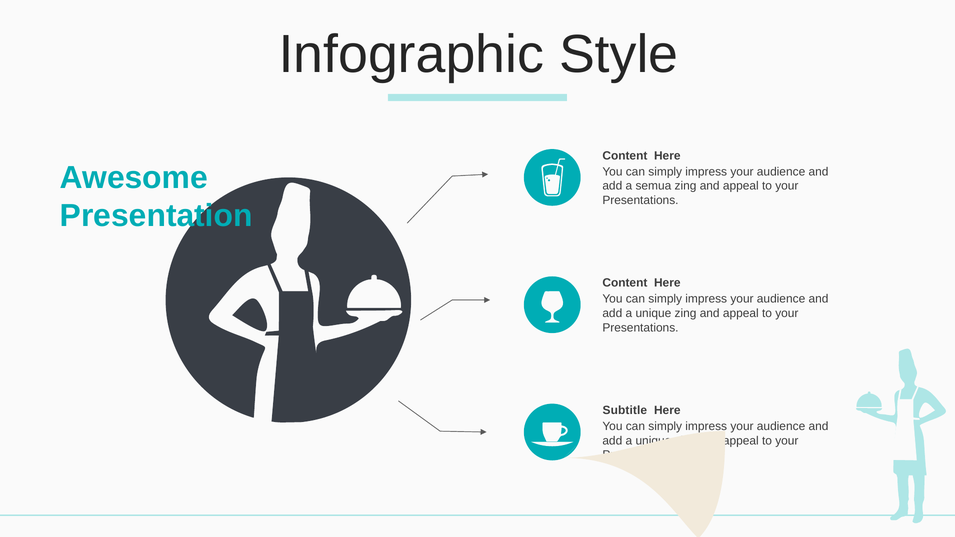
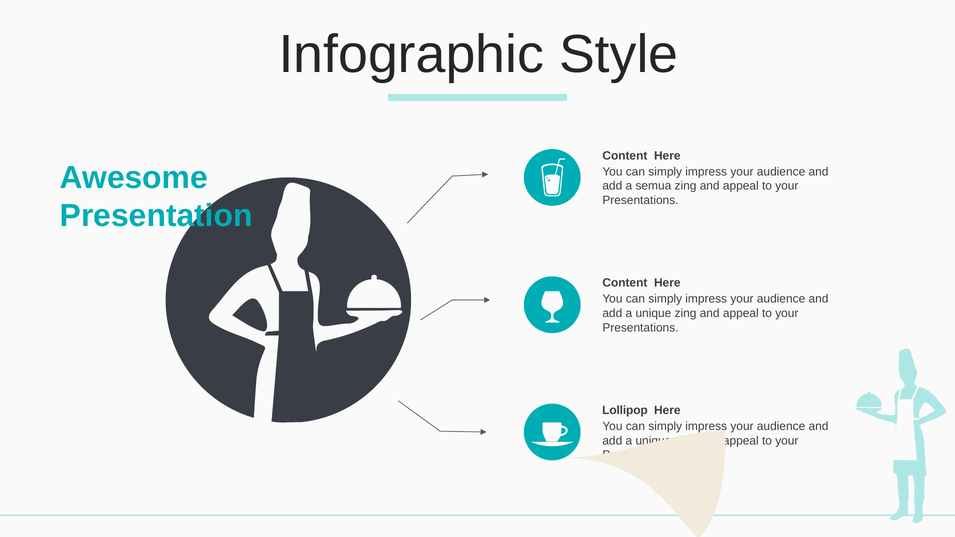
Subtitle: Subtitle -> Lollipop
